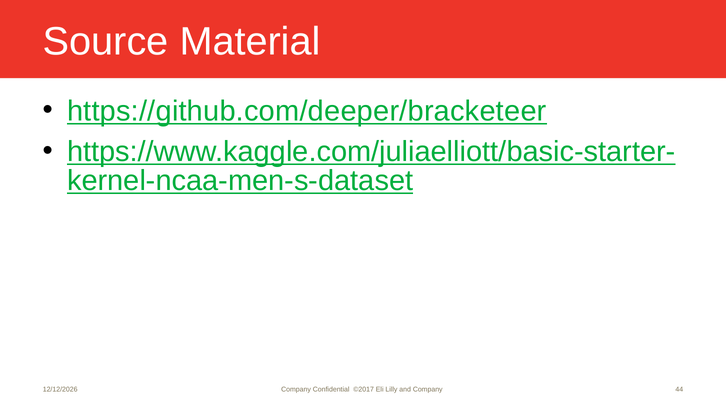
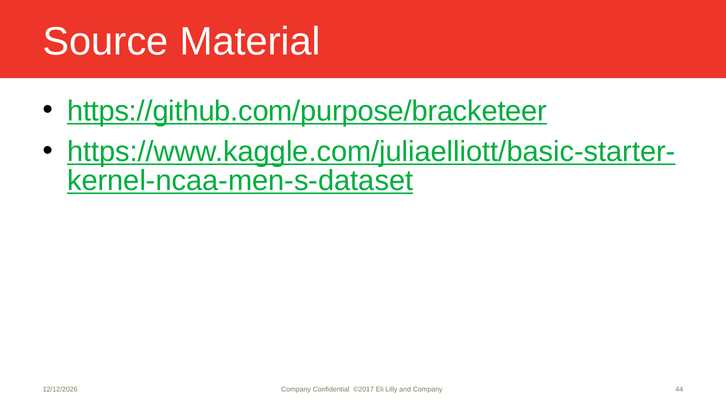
https://github.com/deeper/bracketeer: https://github.com/deeper/bracketeer -> https://github.com/purpose/bracketeer
